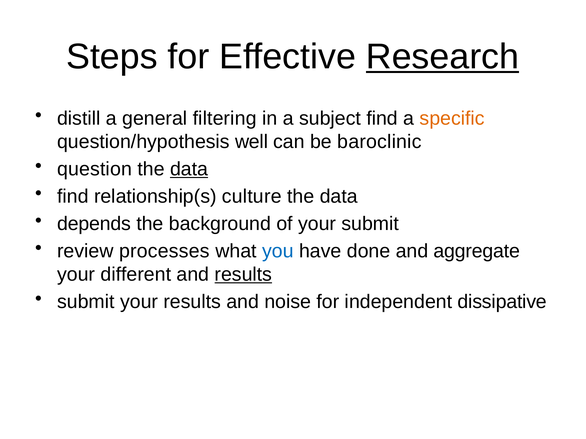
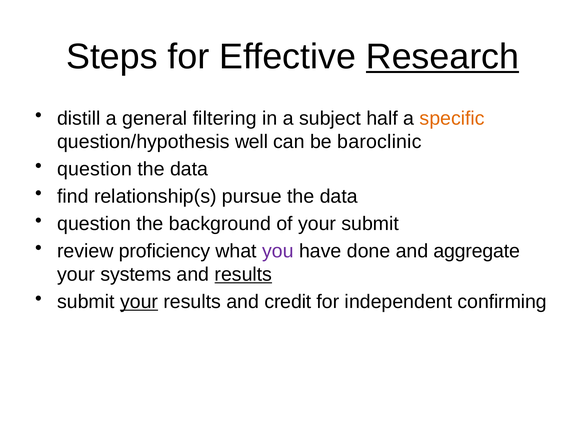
subject find: find -> half
data at (189, 169) underline: present -> none
culture: culture -> pursue
depends at (94, 224): depends -> question
processes: processes -> proficiency
you colour: blue -> purple
different: different -> systems
your at (139, 302) underline: none -> present
noise: noise -> credit
dissipative: dissipative -> confirming
